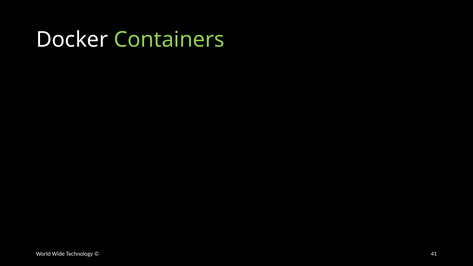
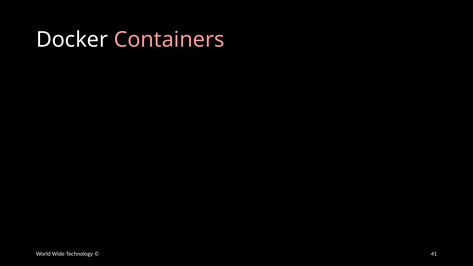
Containers colour: light green -> pink
